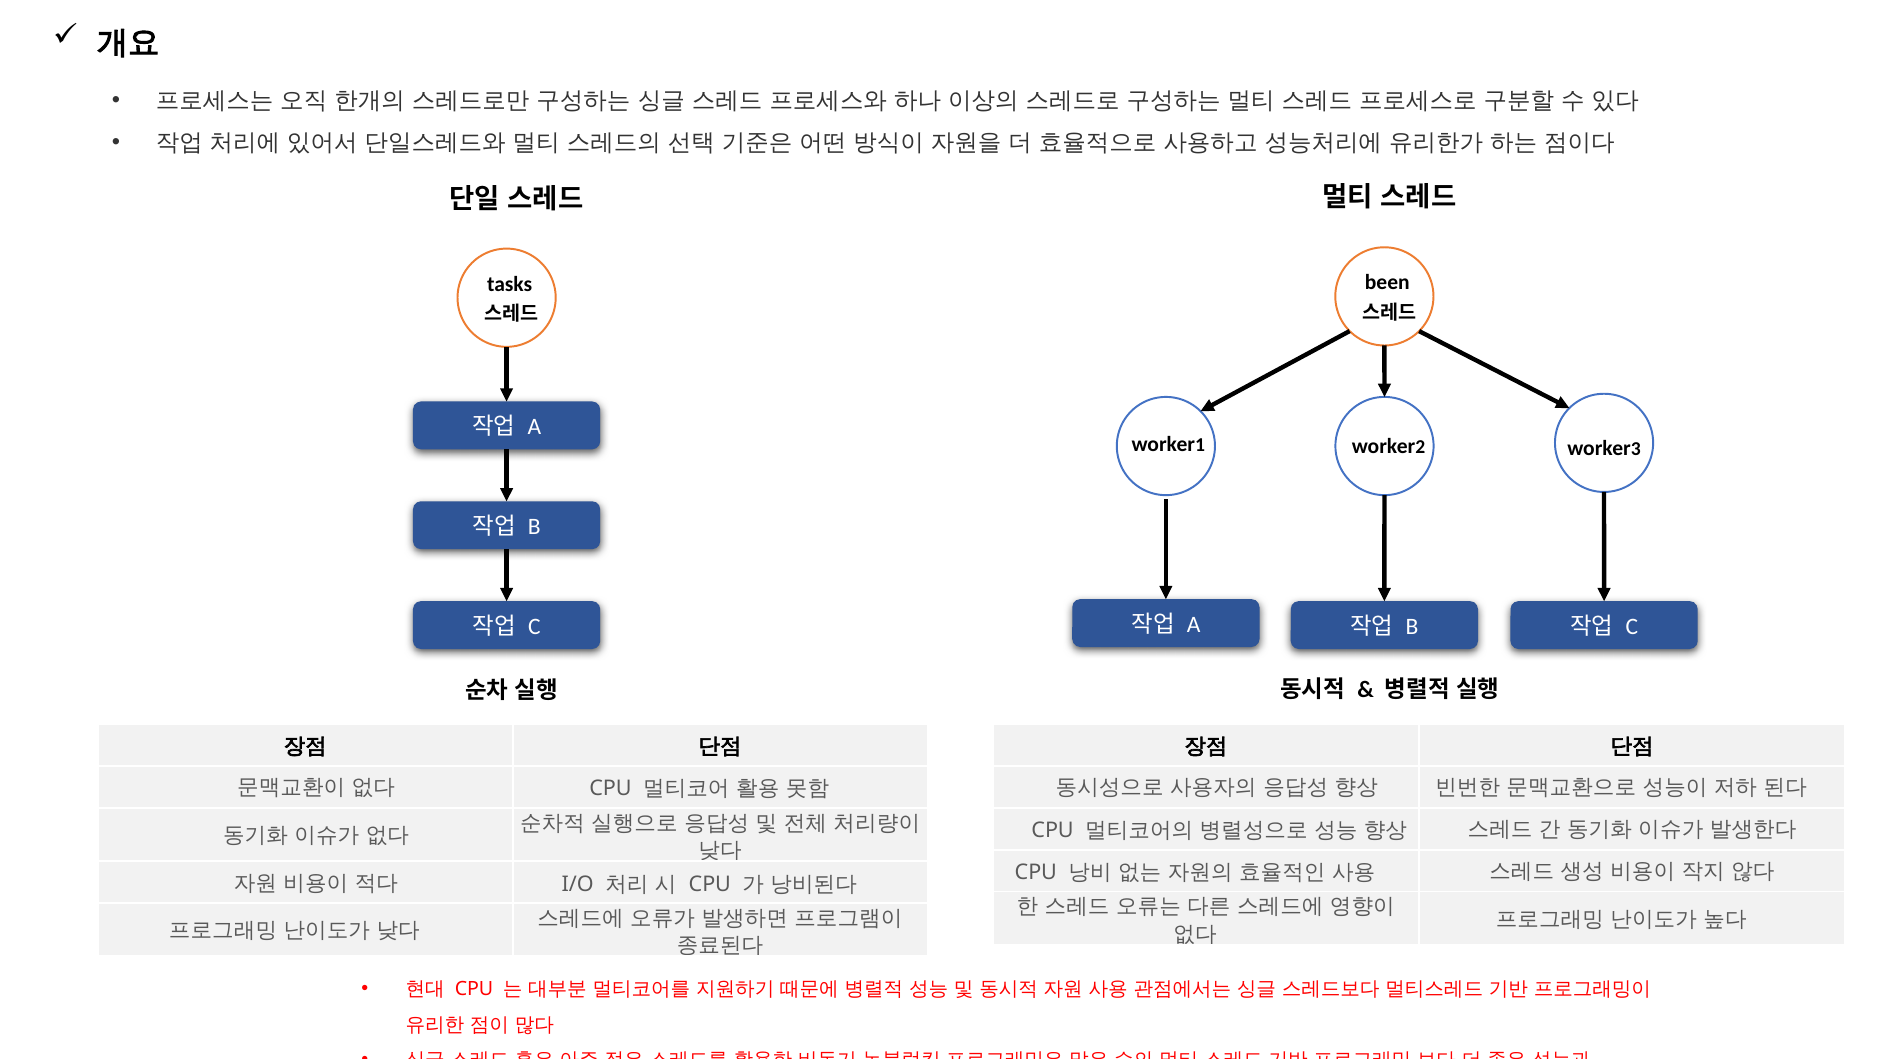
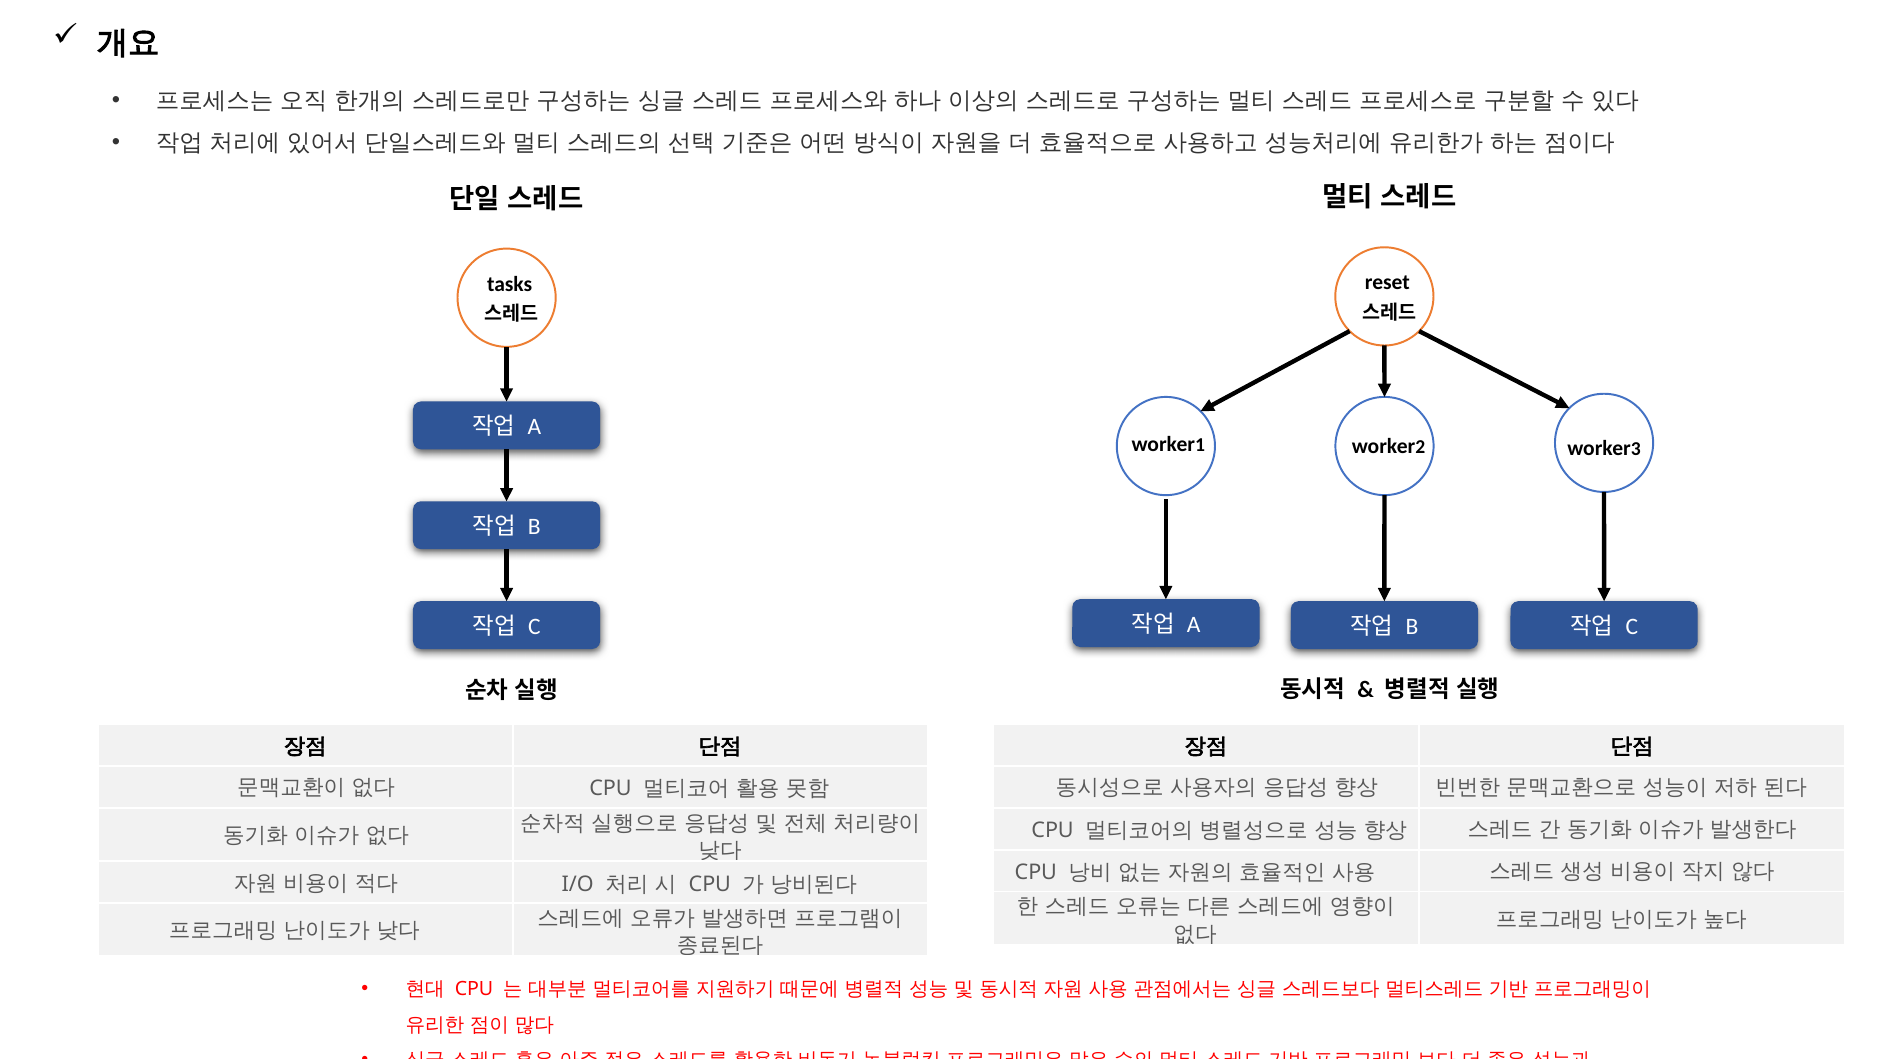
been: been -> reset
